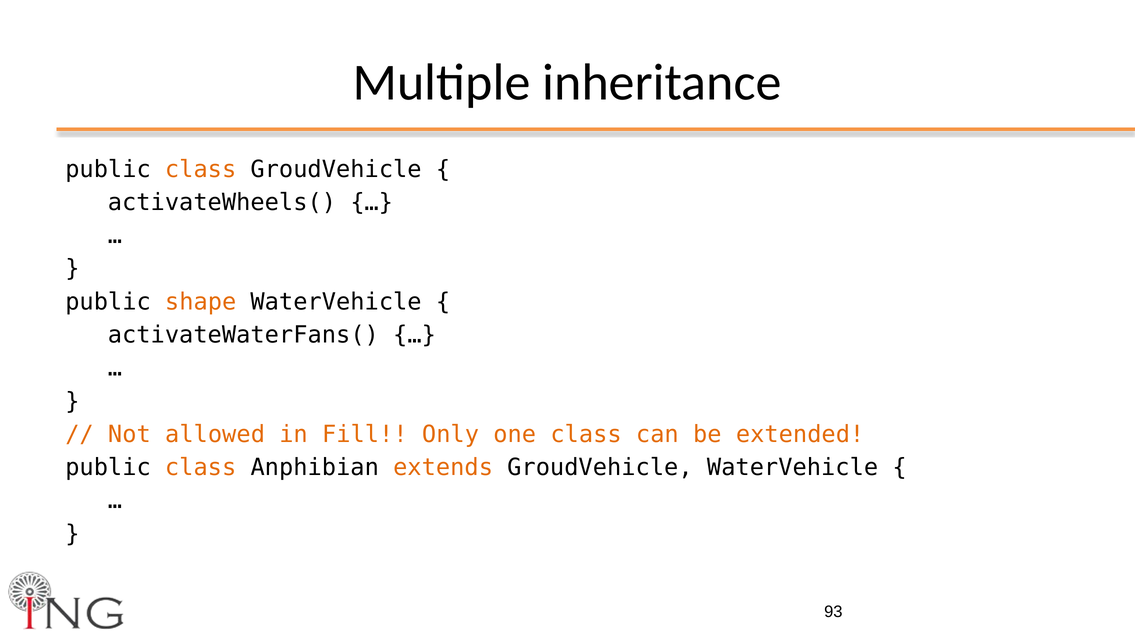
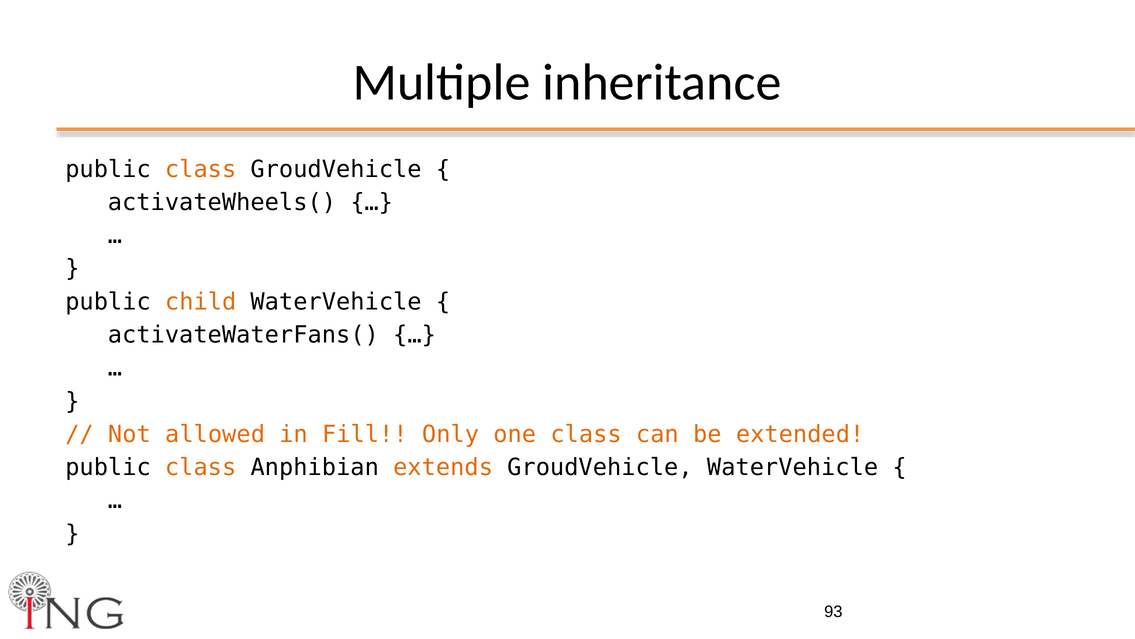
shape: shape -> child
